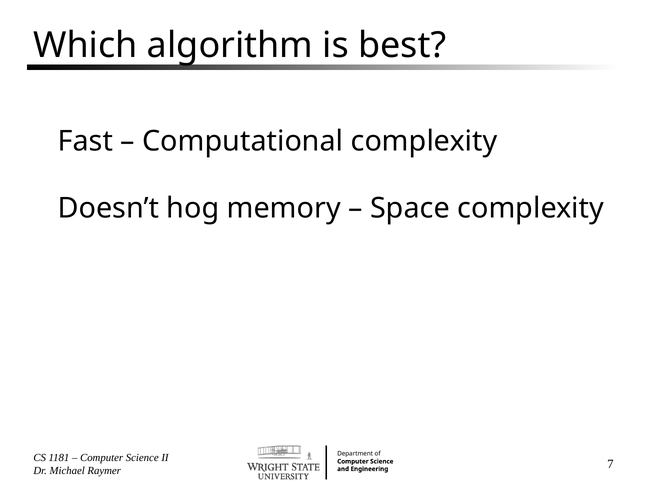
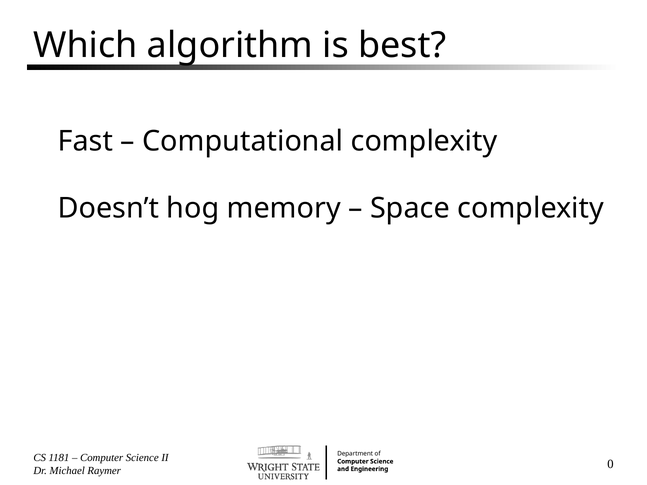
7: 7 -> 0
